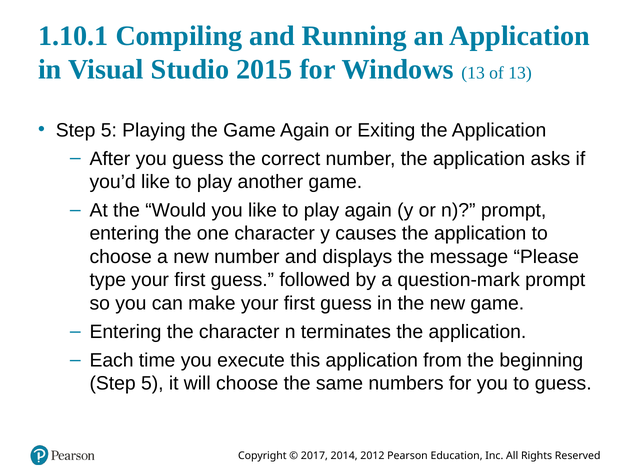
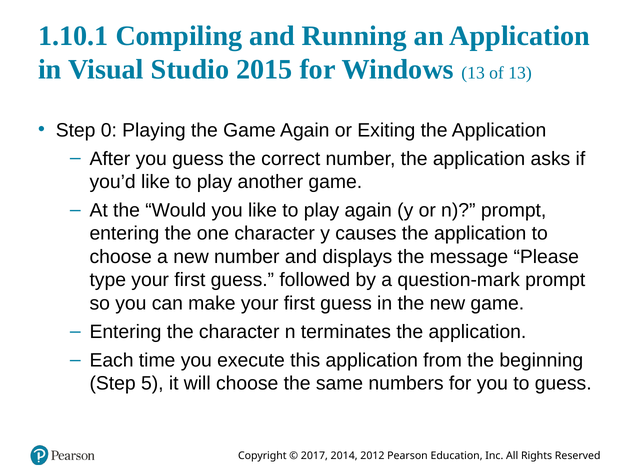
5 at (109, 130): 5 -> 0
